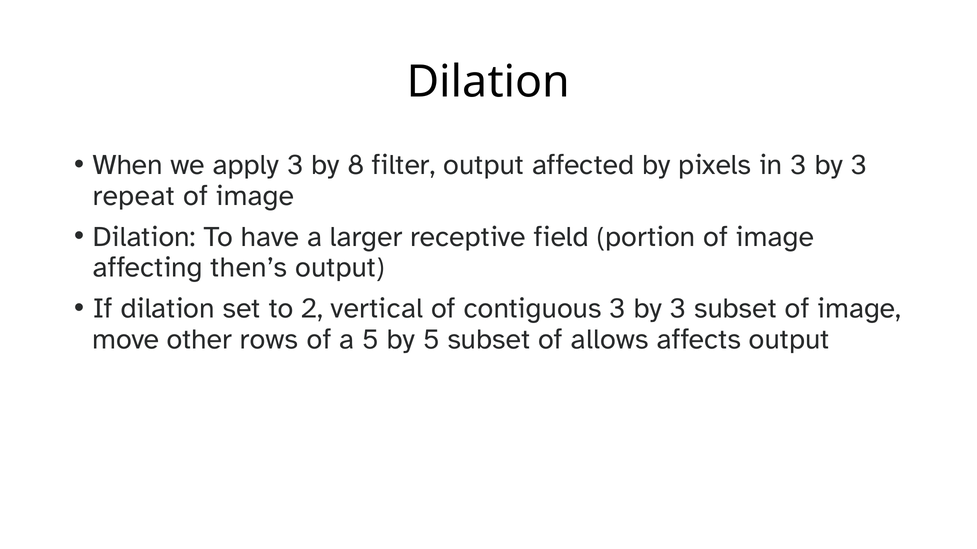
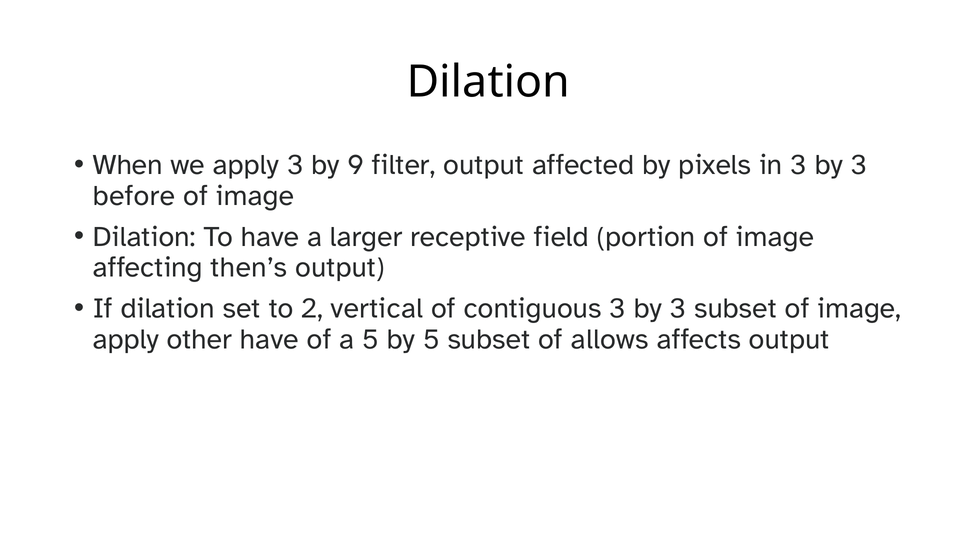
8: 8 -> 9
repeat: repeat -> before
move at (126, 339): move -> apply
other rows: rows -> have
